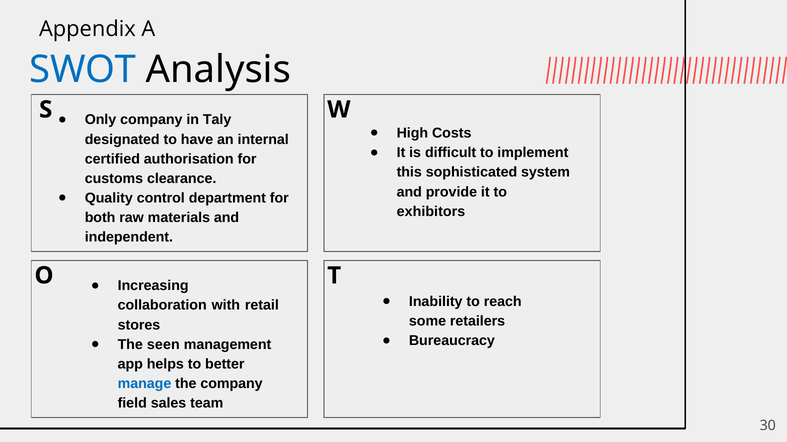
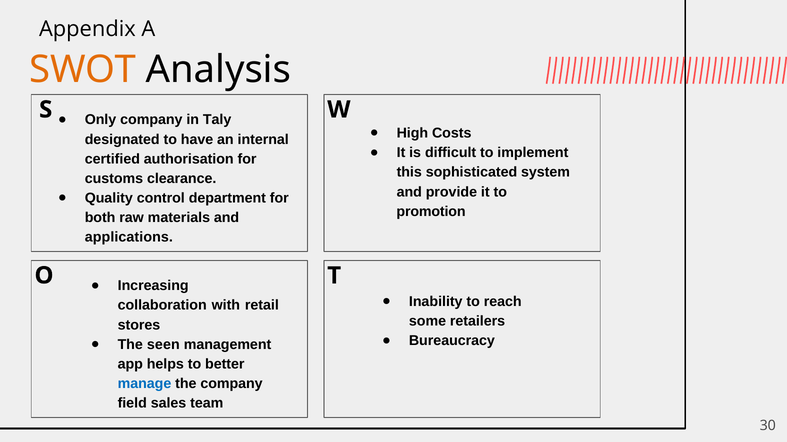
SWOT colour: blue -> orange
exhibitors: exhibitors -> promotion
independent: independent -> applications
